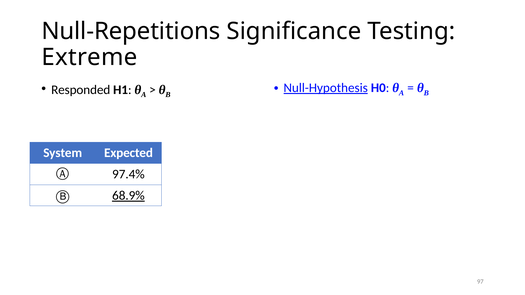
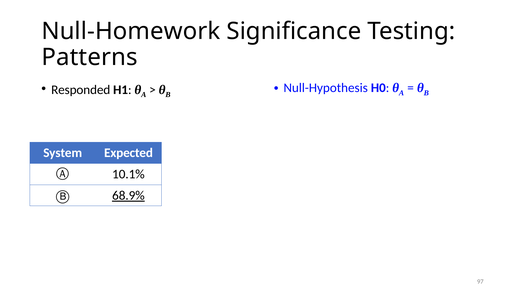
Null-Repetitions: Null-Repetitions -> Null-Homework
Extreme: Extreme -> Patterns
Null-Hypothesis underline: present -> none
97.4%: 97.4% -> 10.1%
